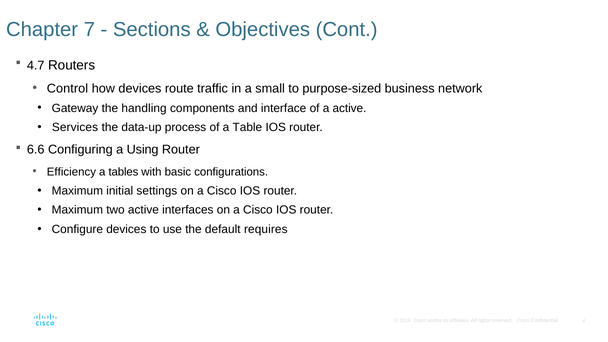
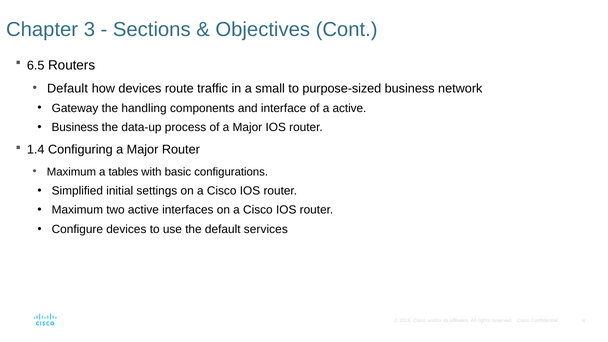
7: 7 -> 3
4.7: 4.7 -> 6.5
Control at (68, 88): Control -> Default
Services at (75, 127): Services -> Business
of a Table: Table -> Major
6.6: 6.6 -> 1.4
Configuring a Using: Using -> Major
Efficiency at (71, 172): Efficiency -> Maximum
Maximum at (77, 191): Maximum -> Simplified
requires: requires -> services
